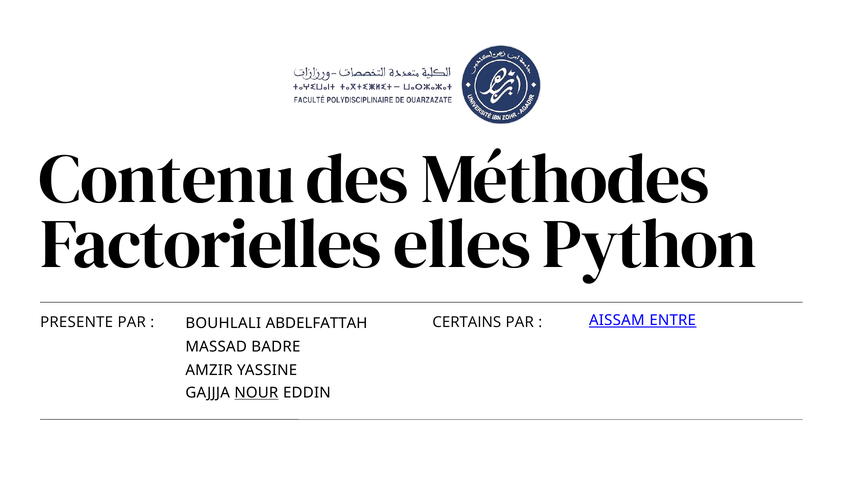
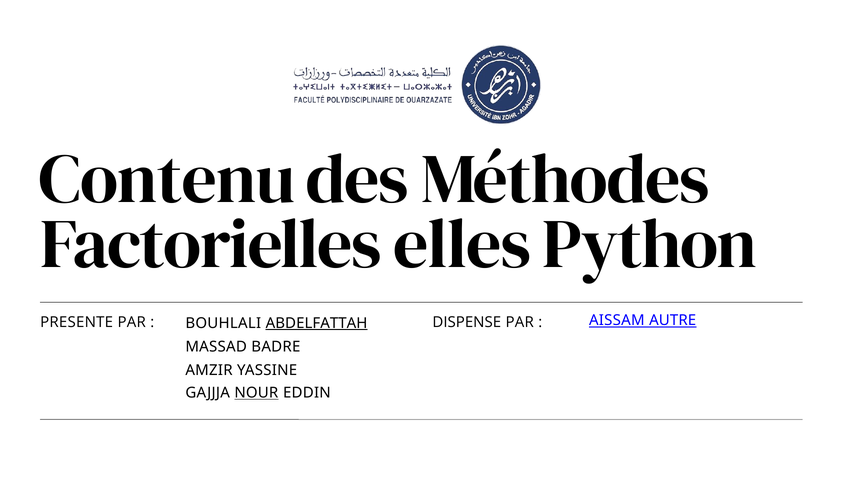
ABDELFATTAH underline: none -> present
CERTAINS: CERTAINS -> DISPENSE
ENTRE: ENTRE -> AUTRE
